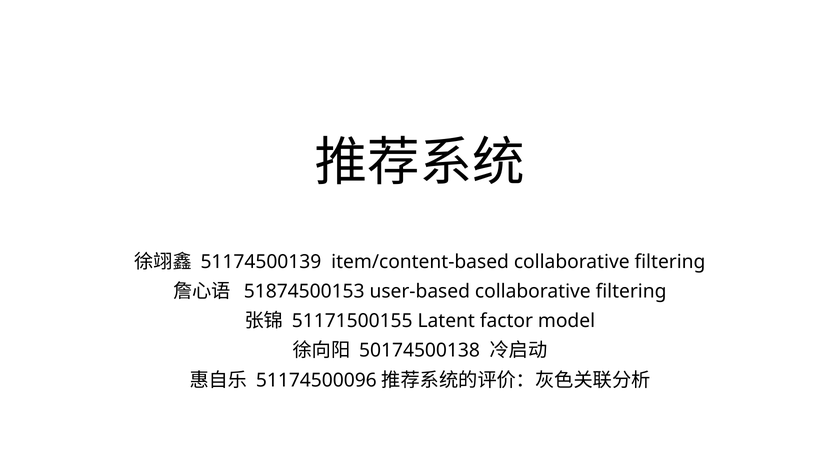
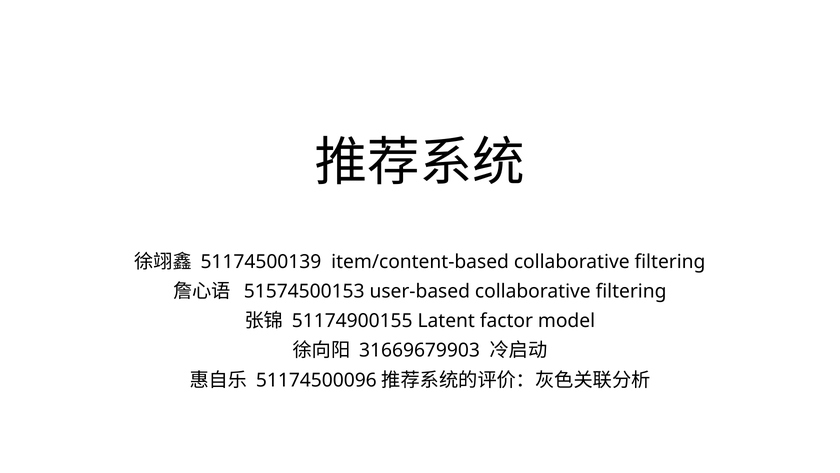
51874500153: 51874500153 -> 51574500153
51171500155: 51171500155 -> 51174900155
50174500138: 50174500138 -> 31669679903
